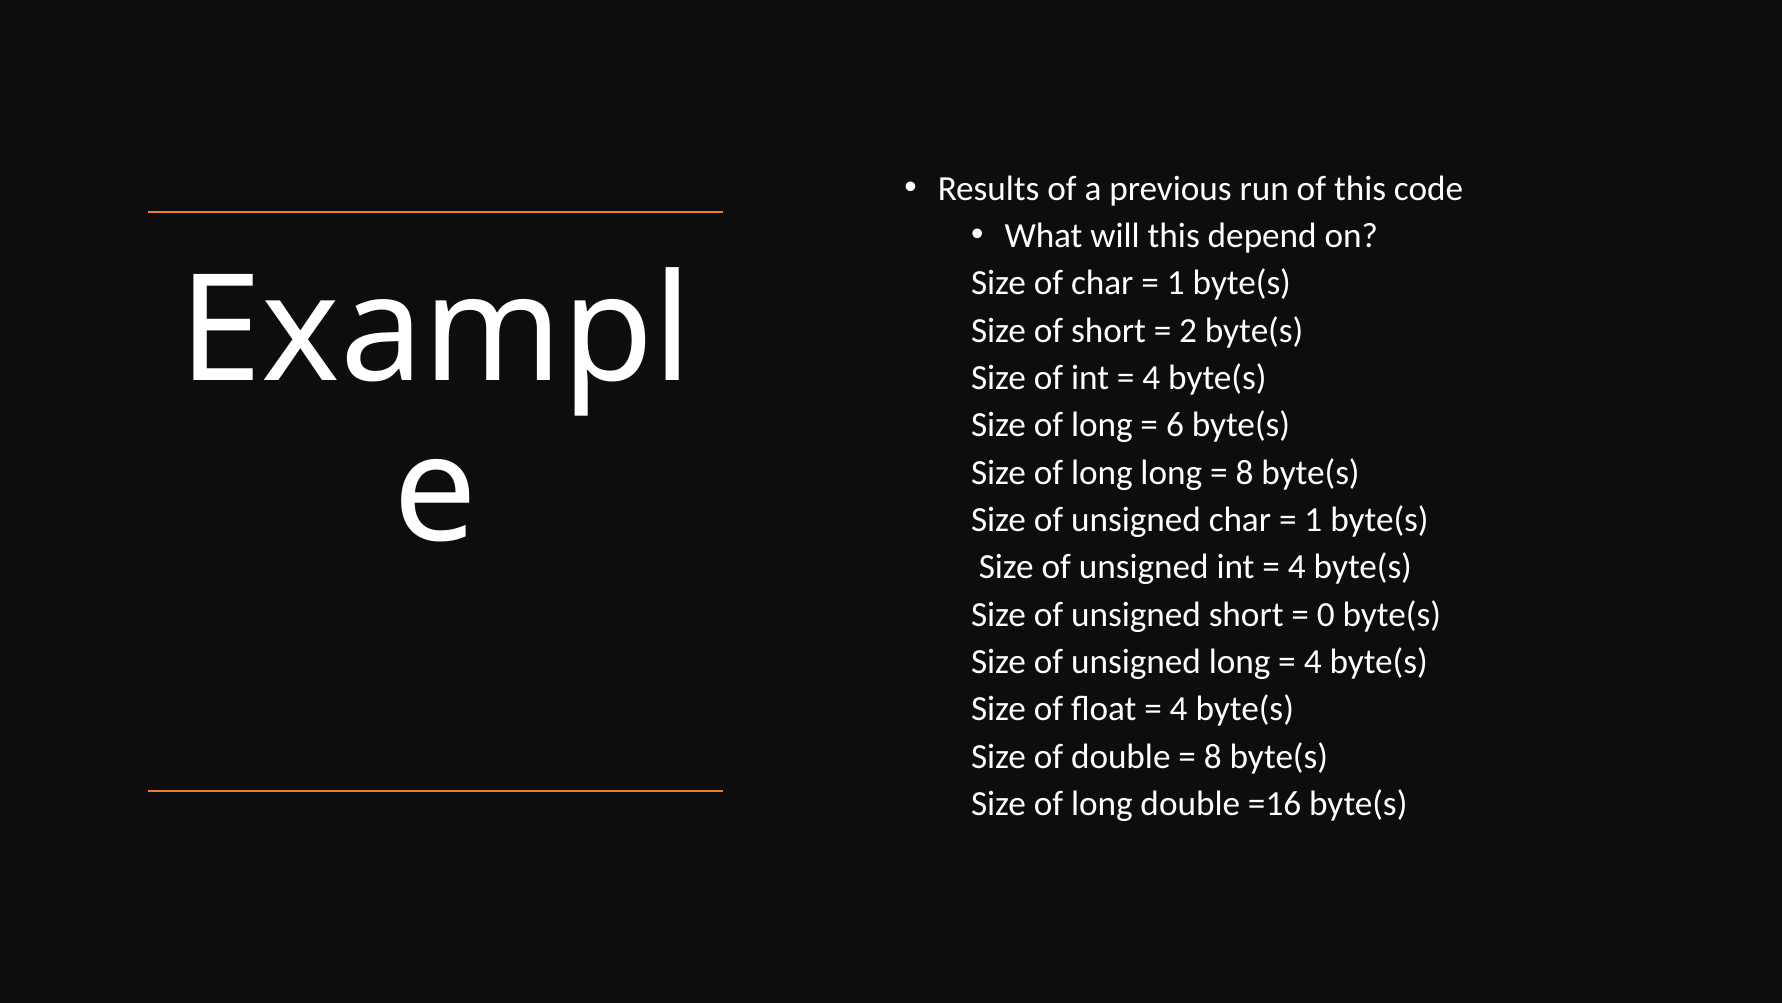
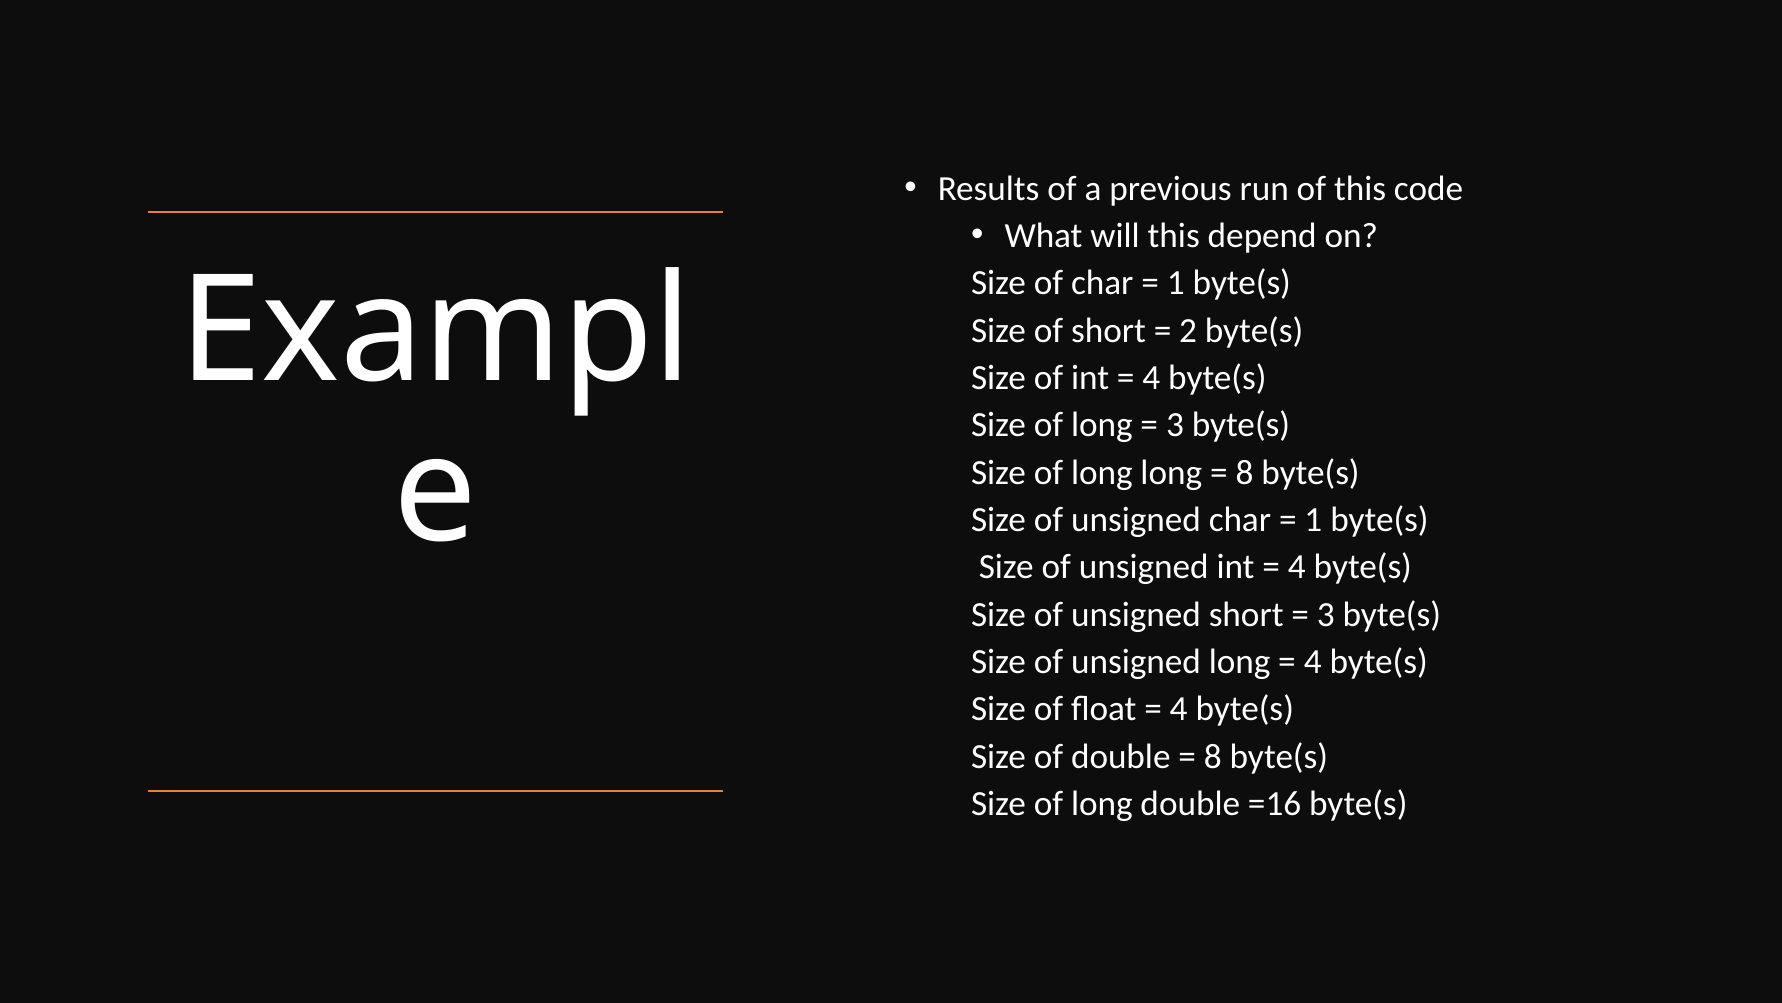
6 at (1175, 425): 6 -> 3
0 at (1326, 614): 0 -> 3
